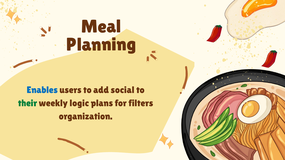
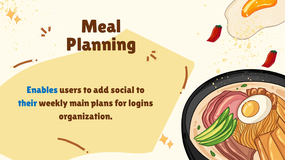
their colour: green -> blue
logic: logic -> main
filters: filters -> logins
